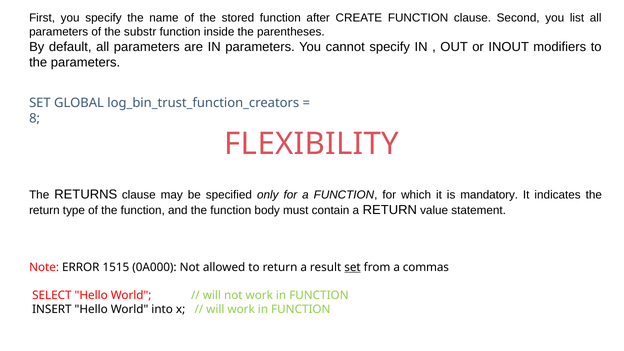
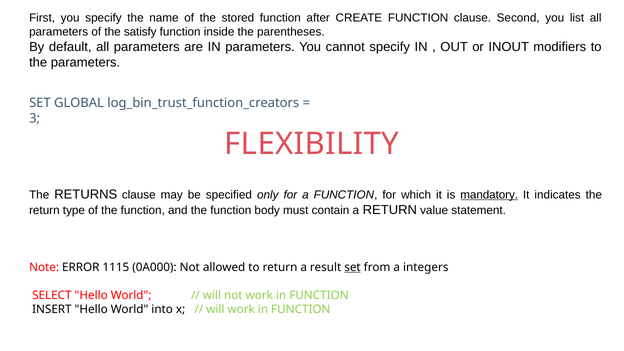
substr: substr -> satisfy
8: 8 -> 3
mandatory underline: none -> present
1515: 1515 -> 1115
commas: commas -> integers
